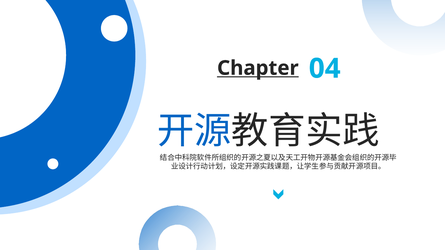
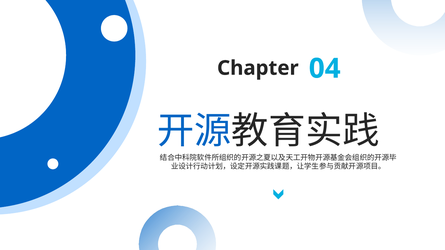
Chapter underline: present -> none
